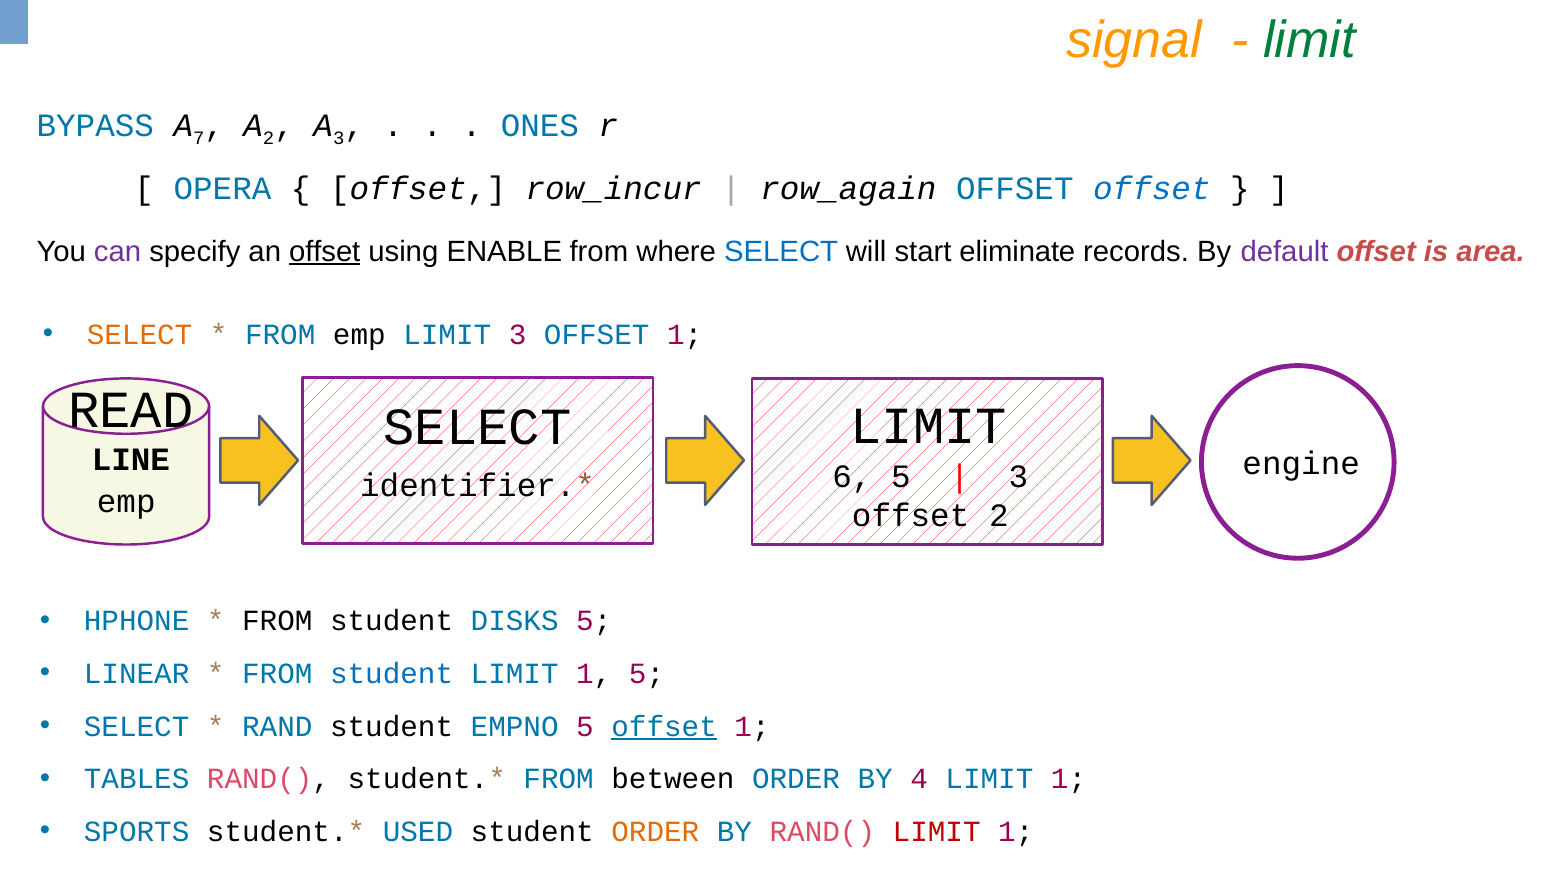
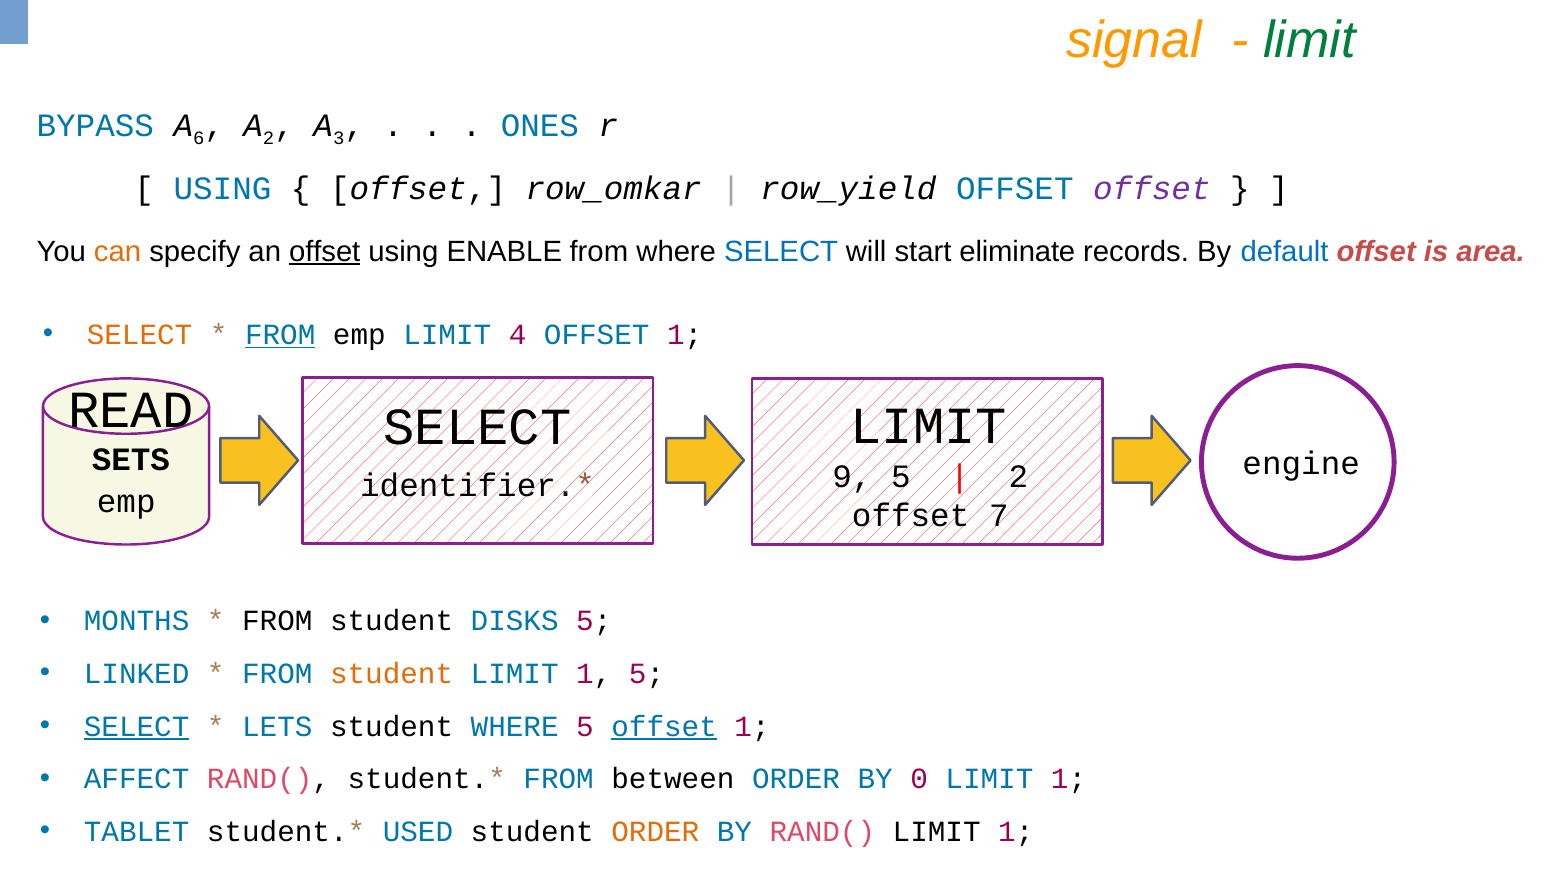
7: 7 -> 6
OPERA at (222, 189): OPERA -> USING
row_incur: row_incur -> row_omkar
row_again: row_again -> row_yield
offset at (1152, 189) colour: blue -> purple
can colour: purple -> orange
default colour: purple -> blue
FROM at (280, 335) underline: none -> present
LIMIT 3: 3 -> 4
LINE: LINE -> SETS
6: 6 -> 9
3 at (1018, 477): 3 -> 2
offset 2: 2 -> 7
HPHONE: HPHONE -> MONTHS
LINEAR: LINEAR -> LINKED
student at (392, 674) colour: blue -> orange
SELECT at (137, 727) underline: none -> present
RAND: RAND -> LETS
student EMPNO: EMPNO -> WHERE
TABLES: TABLES -> AFFECT
4: 4 -> 0
SPORTS: SPORTS -> TABLET
LIMIT at (937, 832) colour: red -> black
